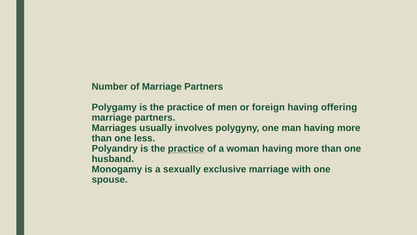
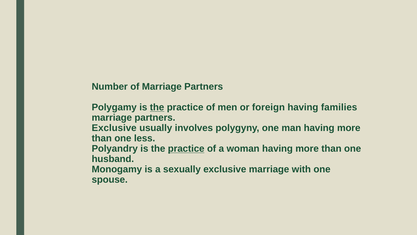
the at (157, 107) underline: none -> present
offering: offering -> families
Marriages at (114, 128): Marriages -> Exclusive
